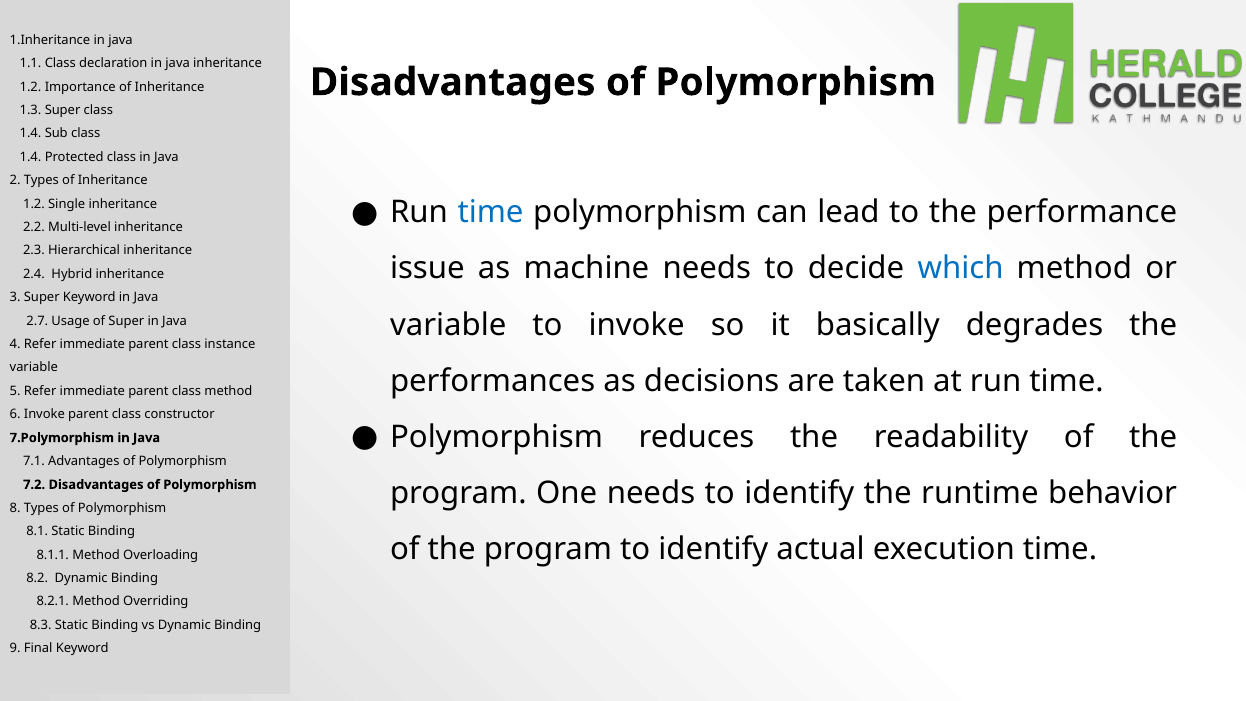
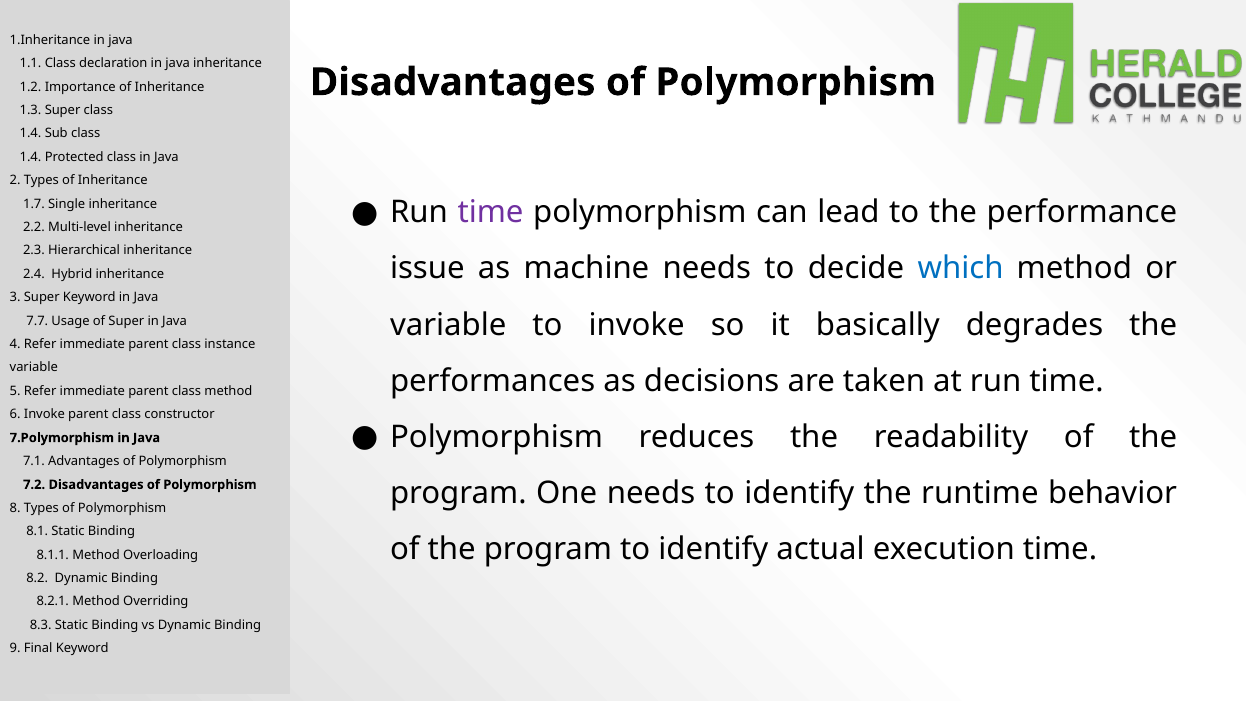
time at (491, 213) colour: blue -> purple
1.2 at (34, 204): 1.2 -> 1.7
2.7: 2.7 -> 7.7
